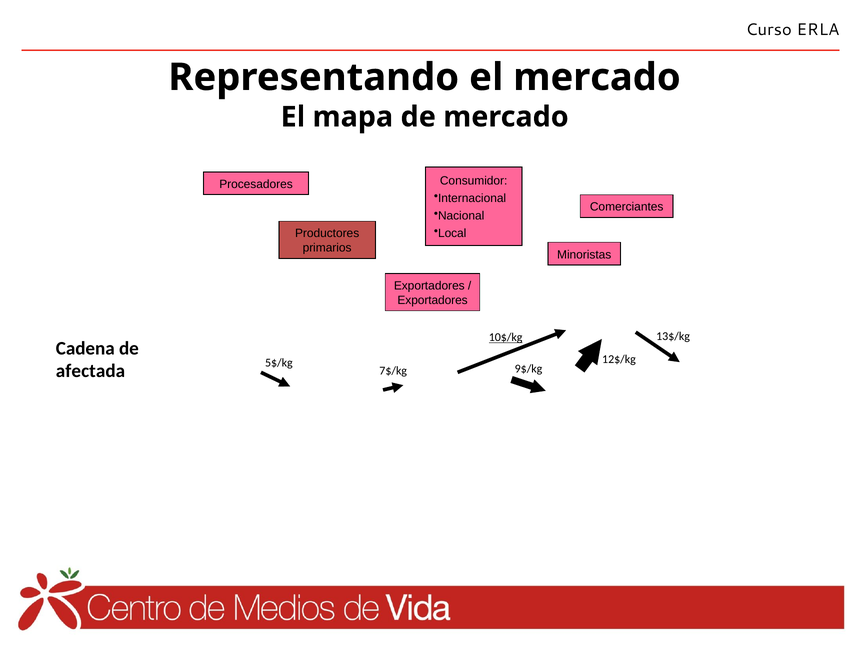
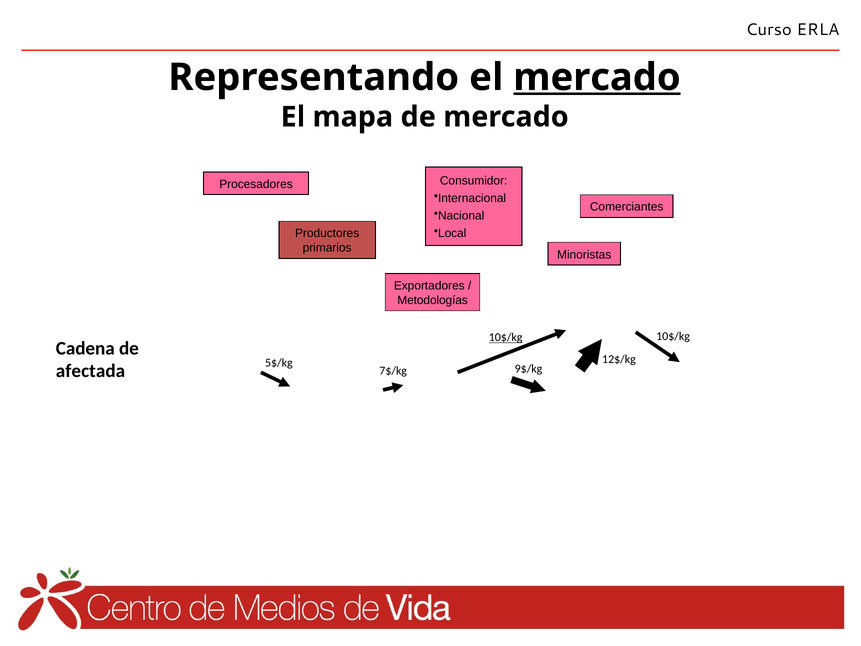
mercado at (597, 77) underline: none -> present
Exportadores at (433, 300): Exportadores -> Metodologías
13$/kg at (673, 336): 13$/kg -> 10$/kg
